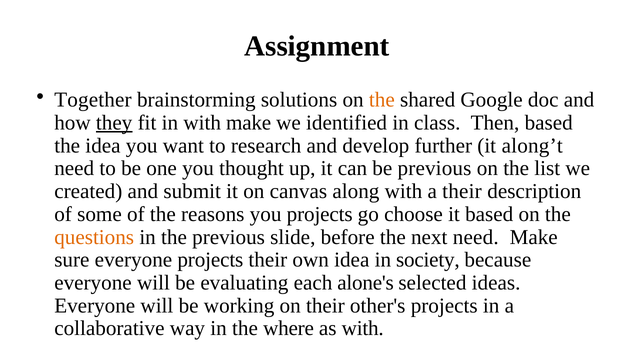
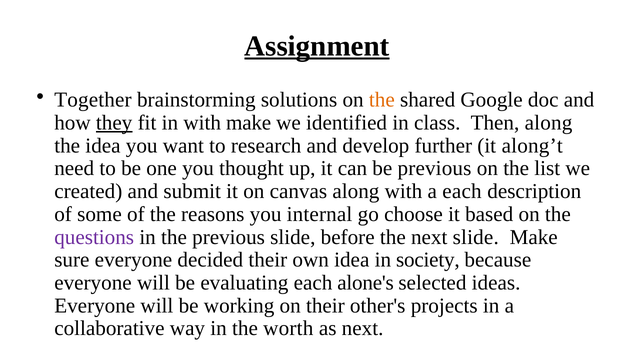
Assignment underline: none -> present
Then based: based -> along
a their: their -> each
you projects: projects -> internal
questions colour: orange -> purple
next need: need -> slide
everyone projects: projects -> decided
where: where -> worth
as with: with -> next
